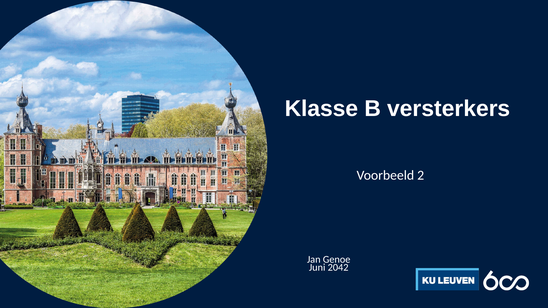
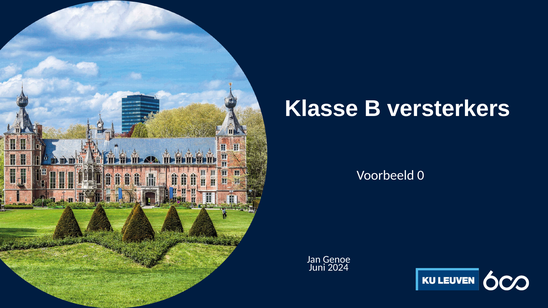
2: 2 -> 0
2042: 2042 -> 2024
